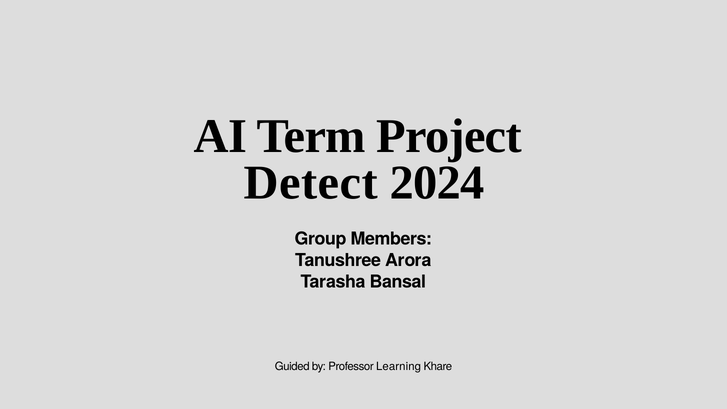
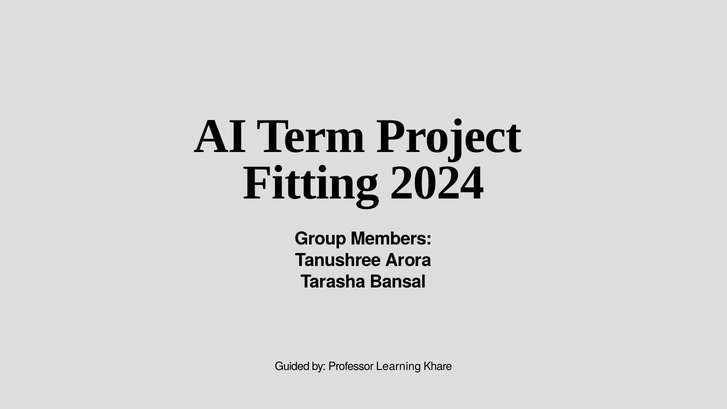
Detect: Detect -> Fitting
